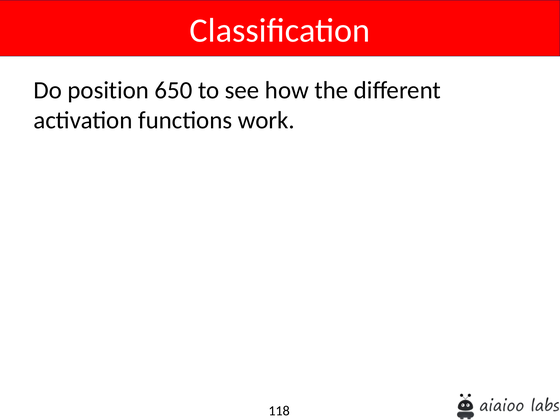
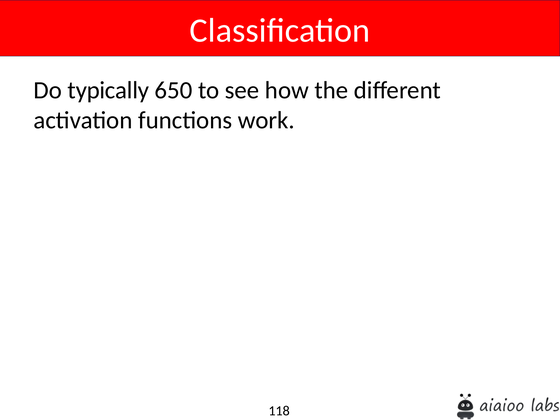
position: position -> typically
